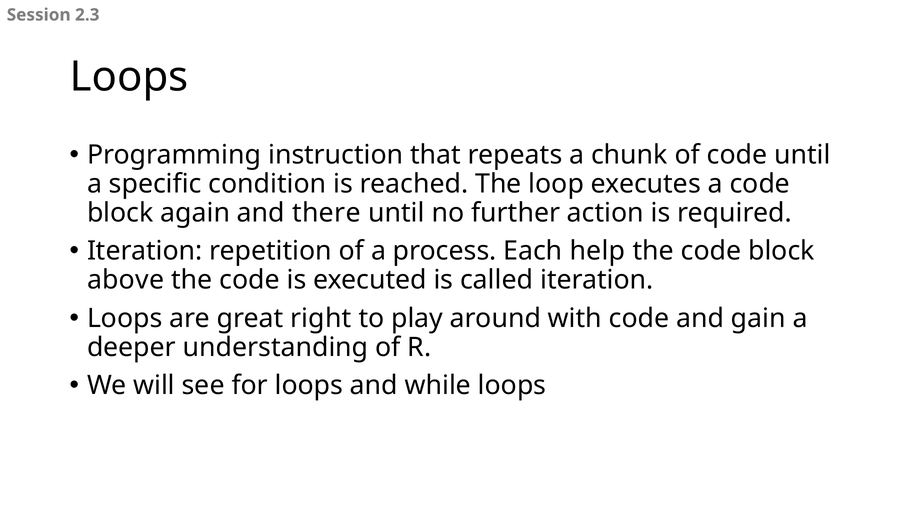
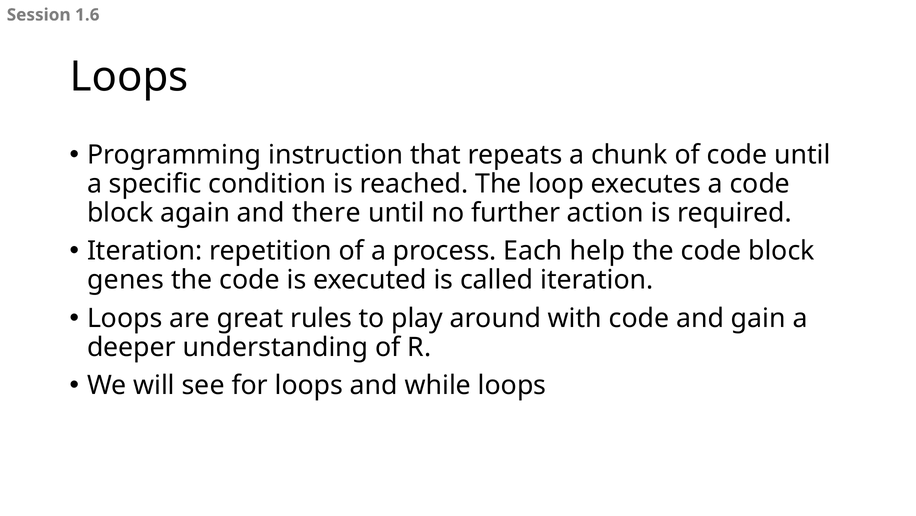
2.3: 2.3 -> 1.6
above: above -> genes
right: right -> rules
